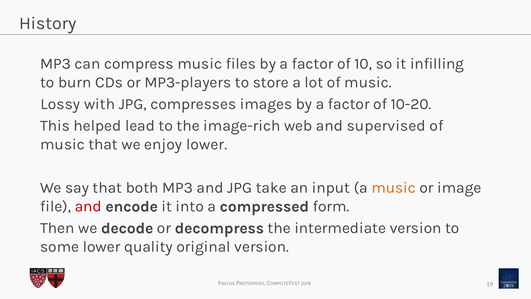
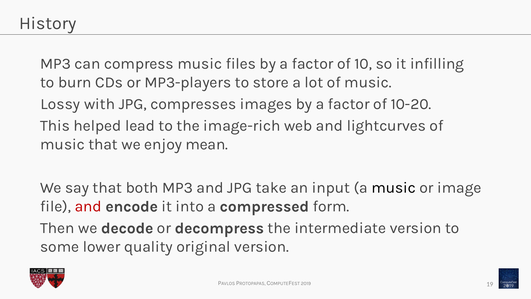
supervised: supervised -> lightcurves
enjoy lower: lower -> mean
music at (394, 188) colour: orange -> black
